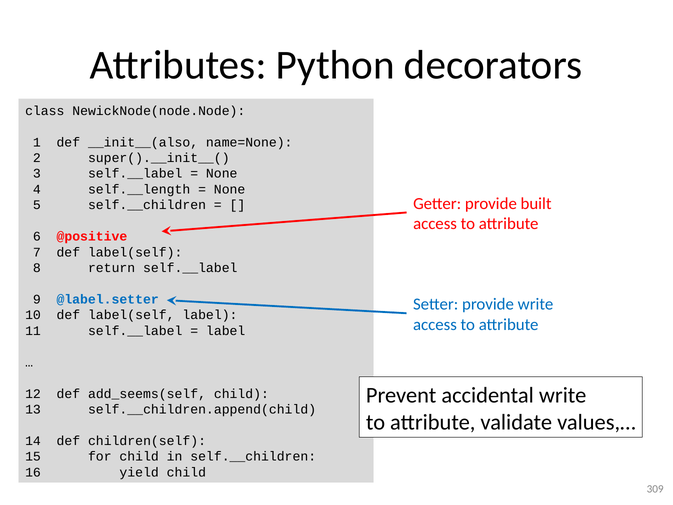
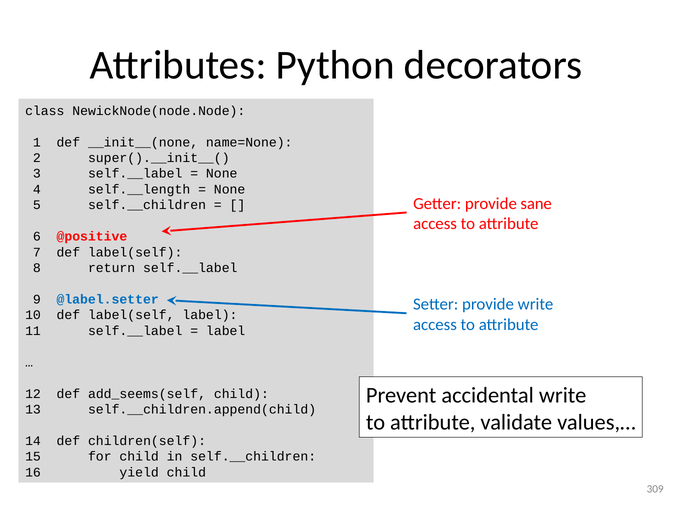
__init__(also: __init__(also -> __init__(none
built: built -> sane
